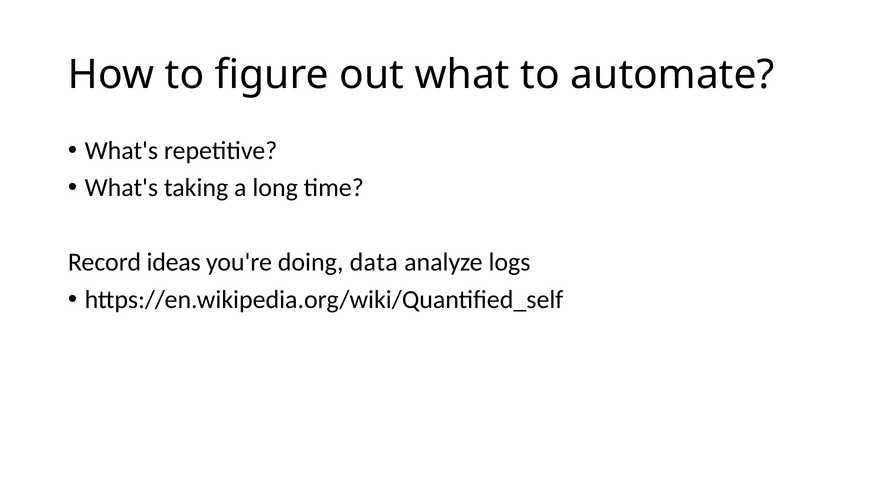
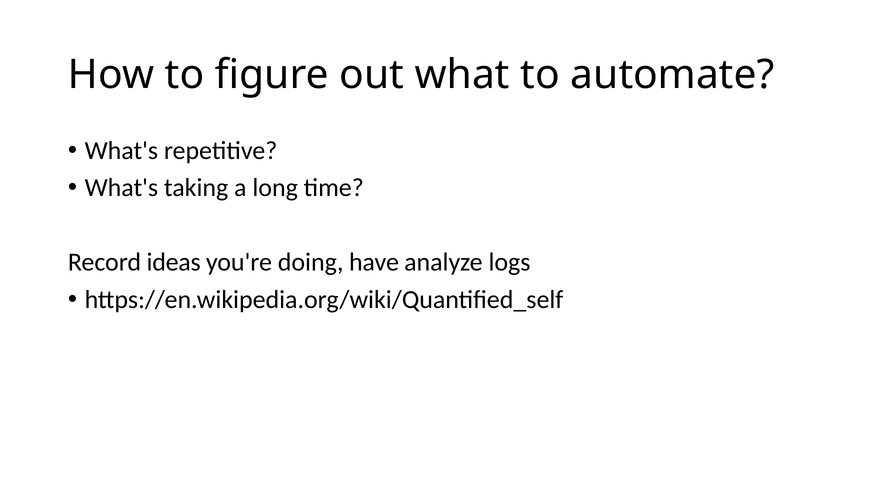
data: data -> have
